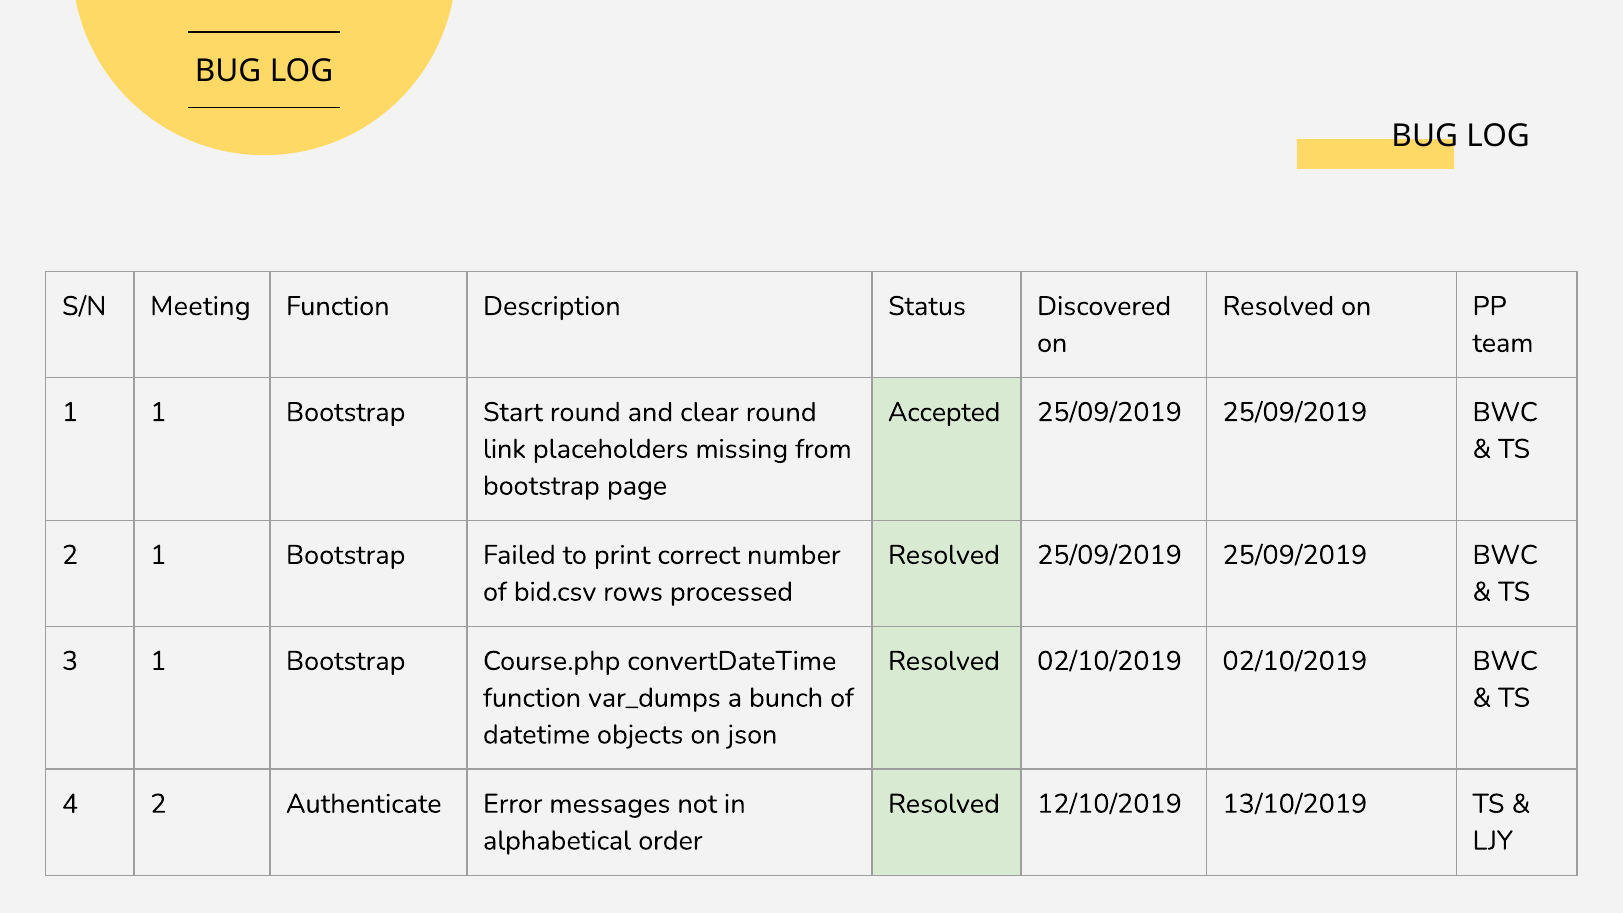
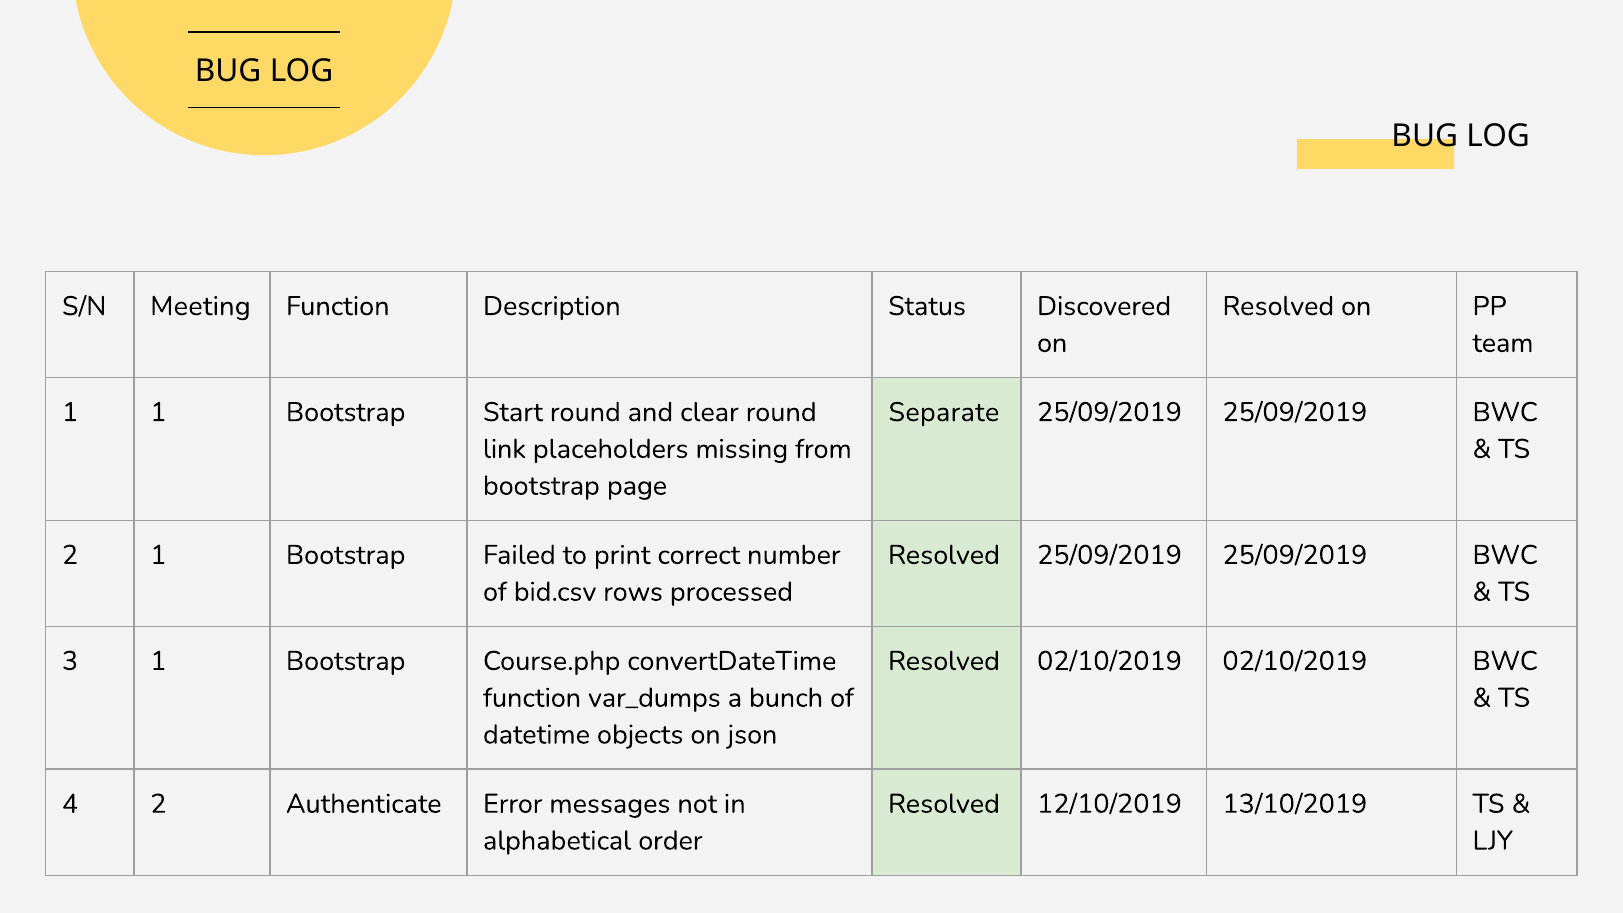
Accepted: Accepted -> Separate
